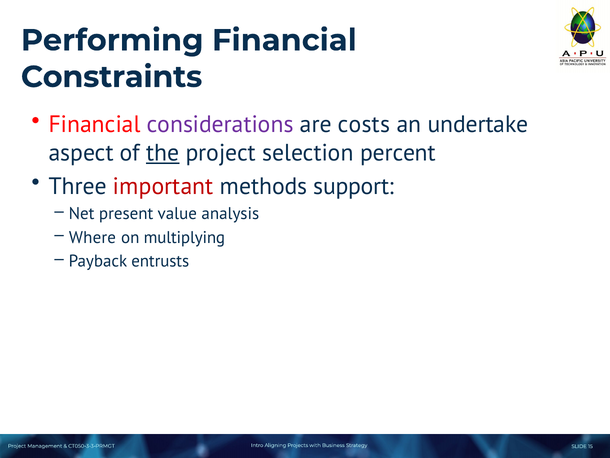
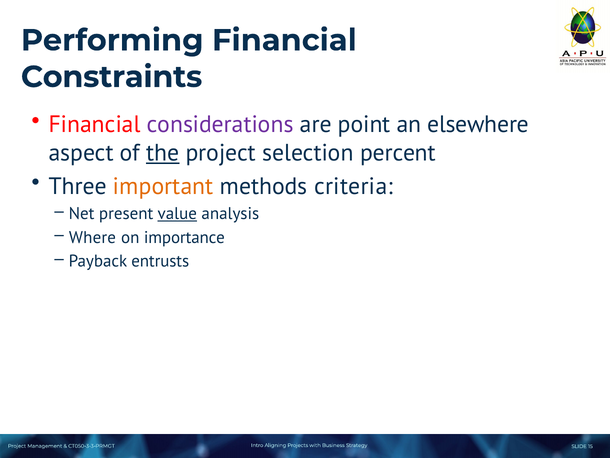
costs: costs -> point
undertake: undertake -> elsewhere
important colour: red -> orange
support: support -> criteria
value underline: none -> present
multiplying: multiplying -> importance
